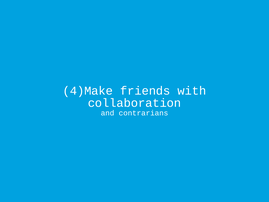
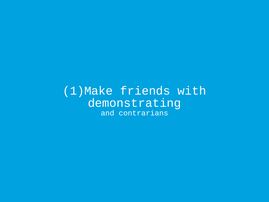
4)Make: 4)Make -> 1)Make
collaboration: collaboration -> demonstrating
